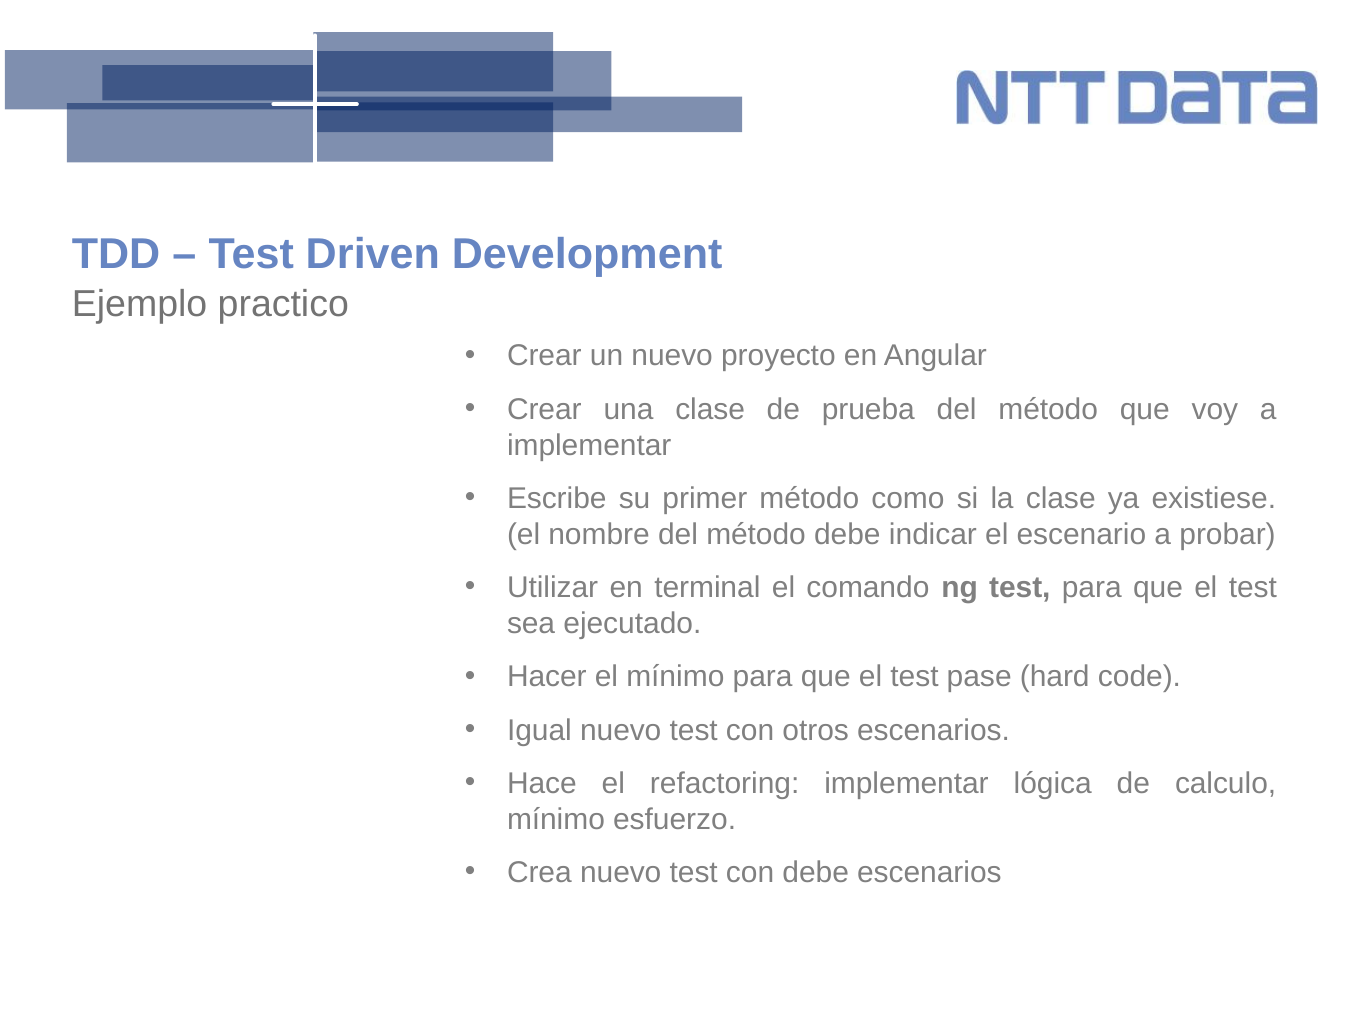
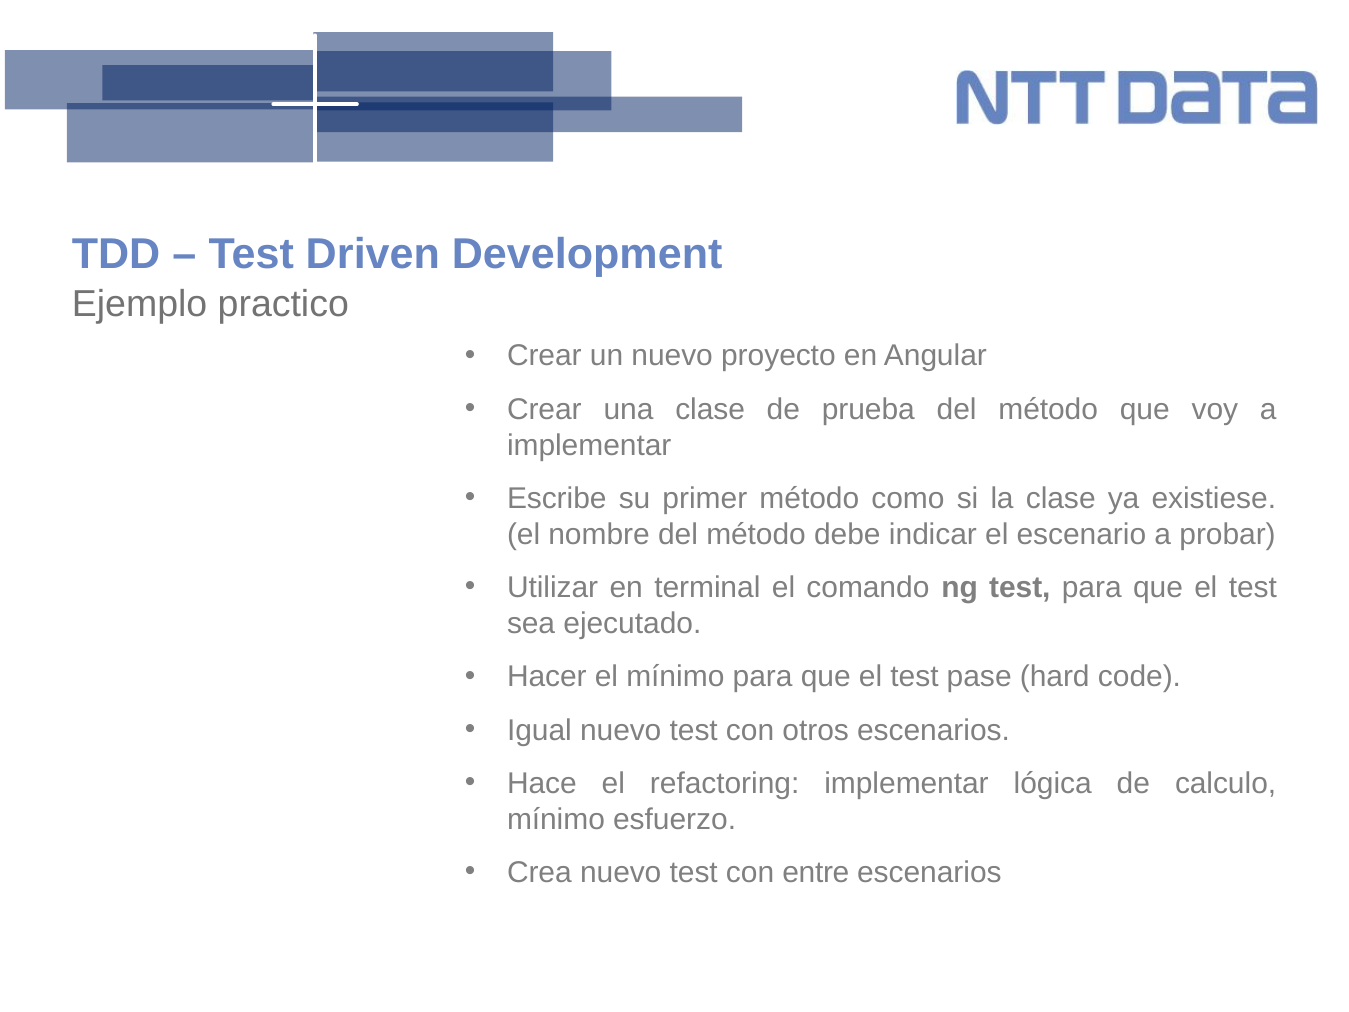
con debe: debe -> entre
